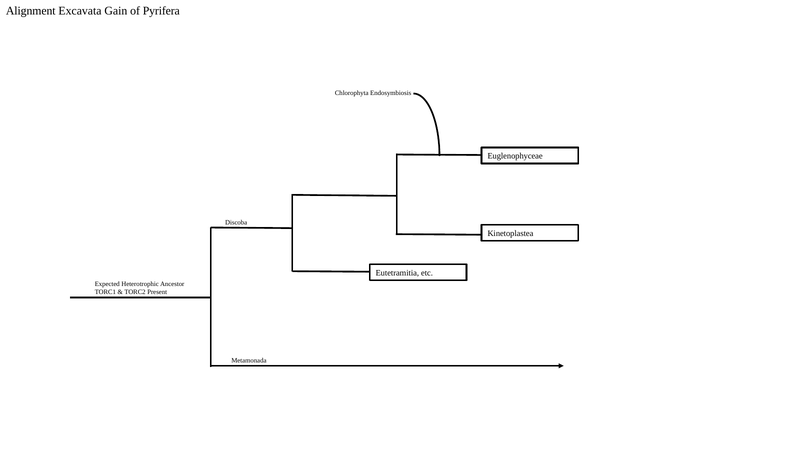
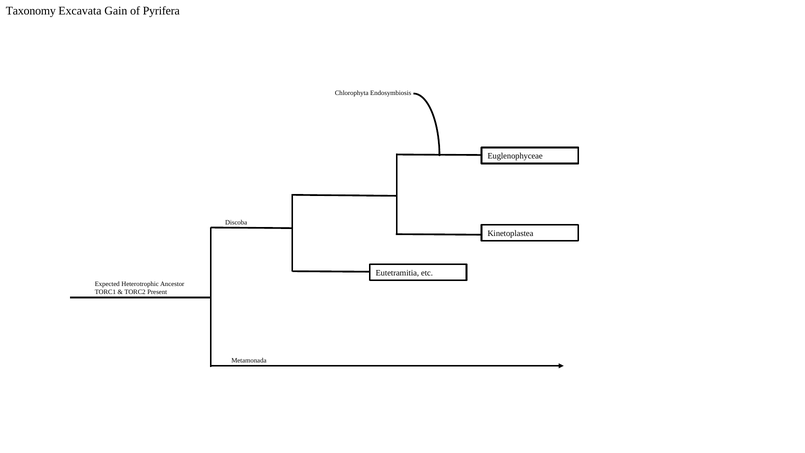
Alignment: Alignment -> Taxonomy
